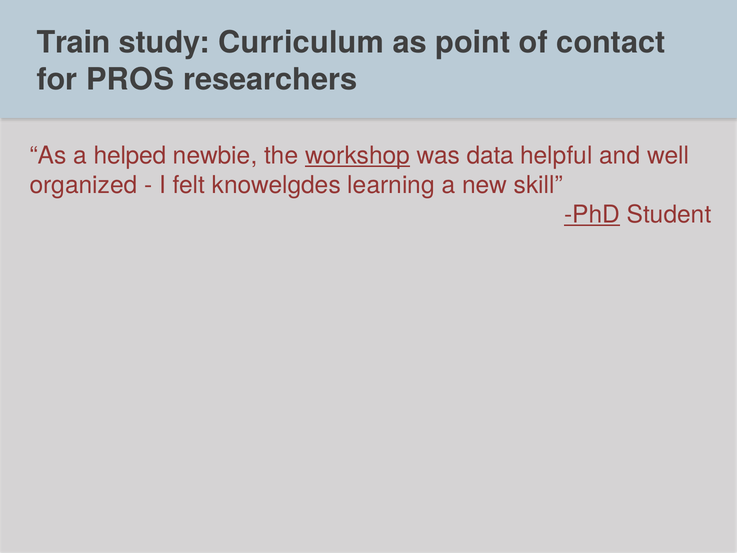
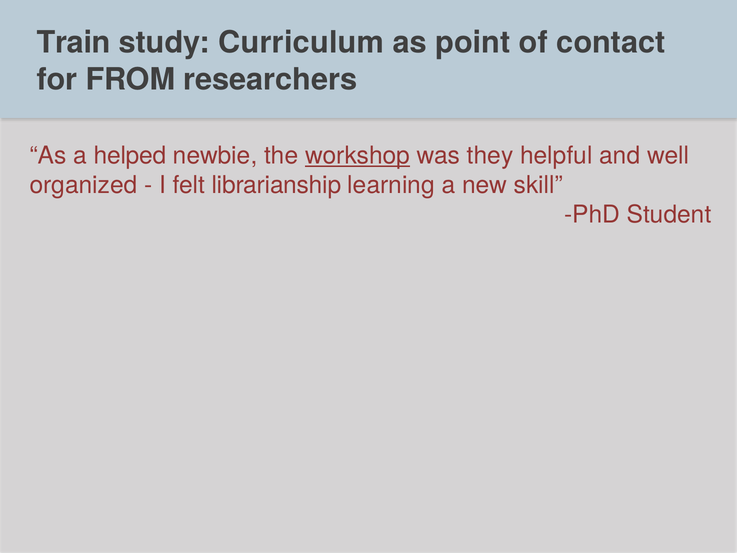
PROS: PROS -> FROM
data: data -> they
knowelgdes: knowelgdes -> librarianship
PhD underline: present -> none
